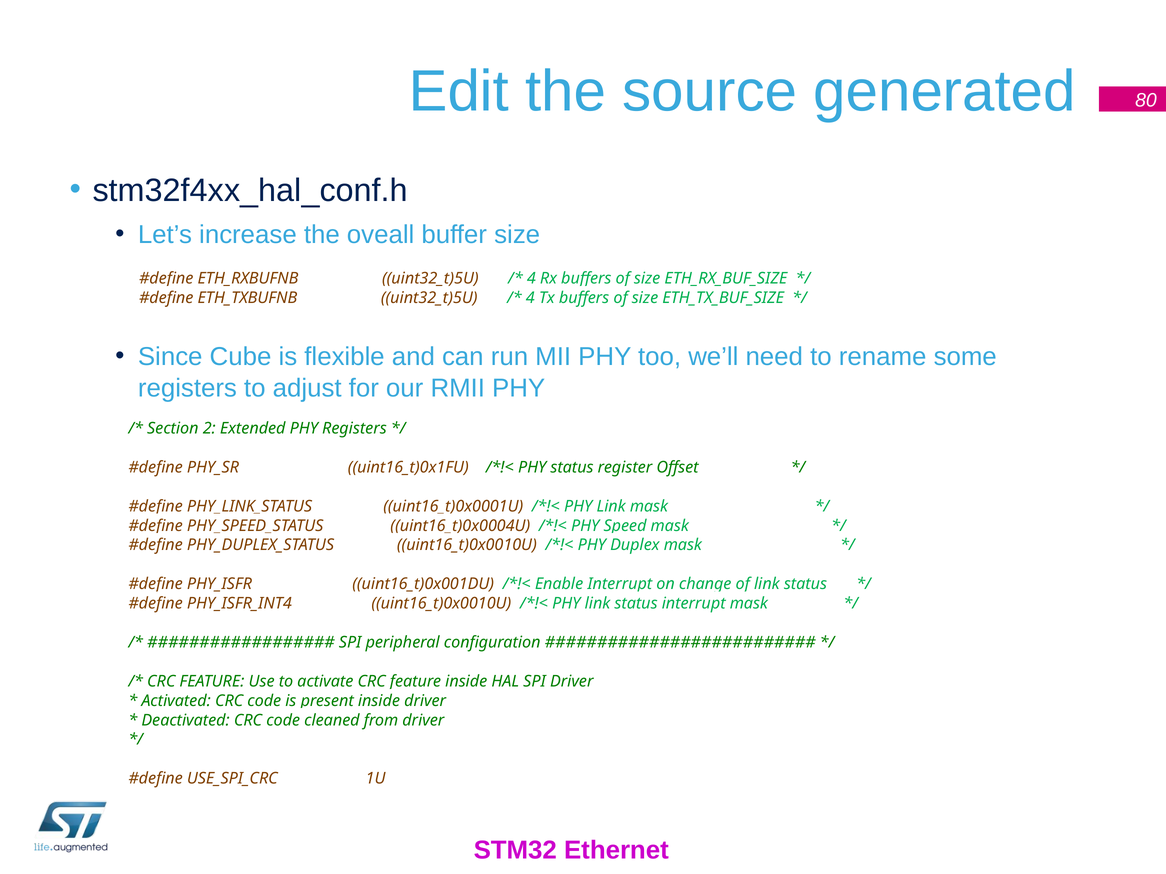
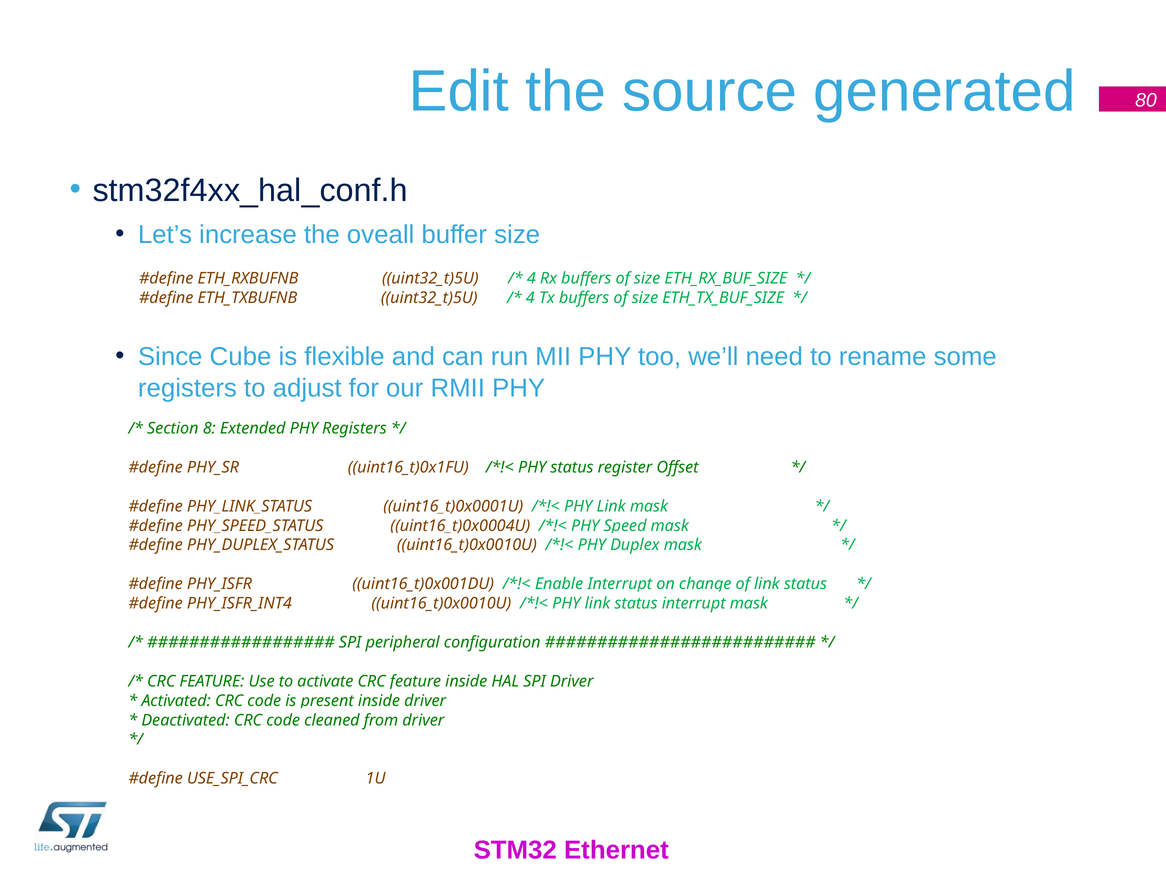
2: 2 -> 8
